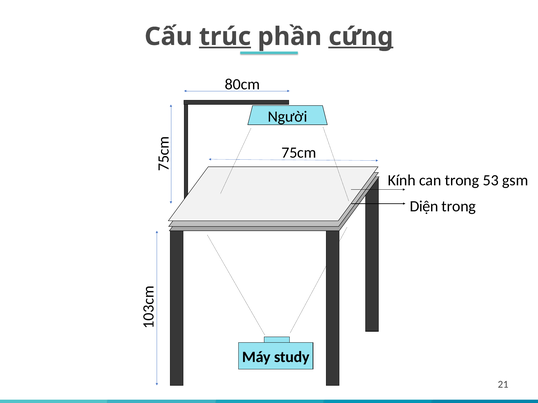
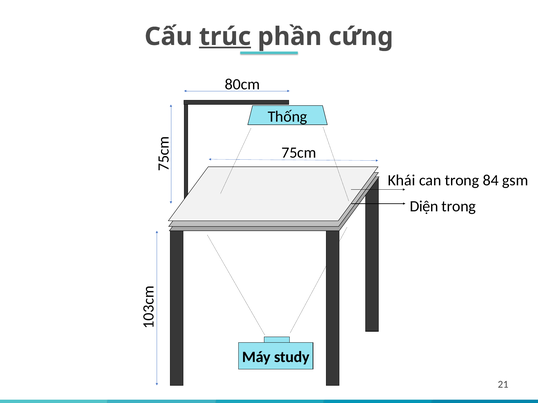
cứng underline: present -> none
Người: Người -> Thống
Kính: Kính -> Khái
53: 53 -> 84
